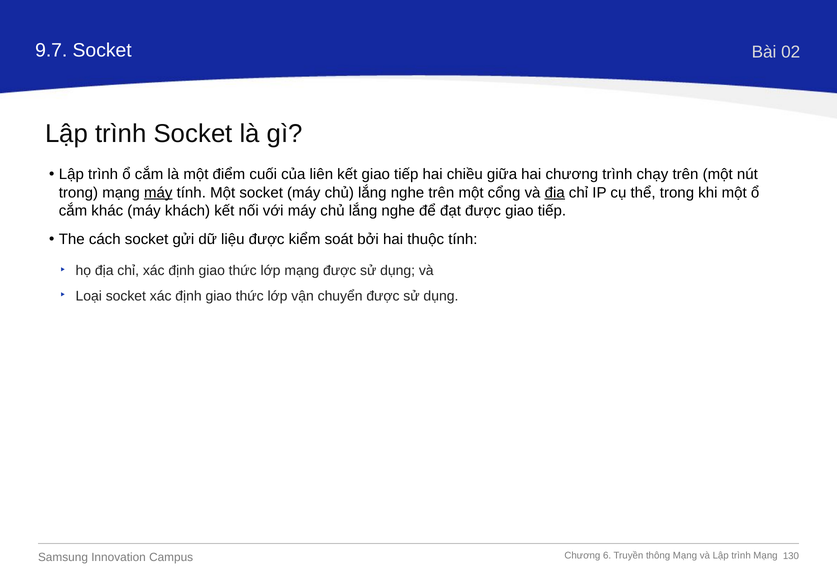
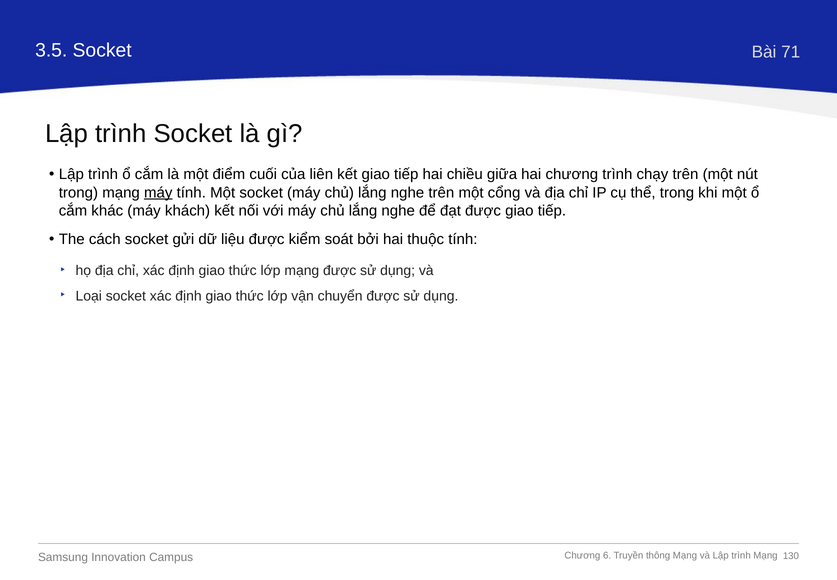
9.7: 9.7 -> 3.5
02: 02 -> 71
địa at (555, 192) underline: present -> none
